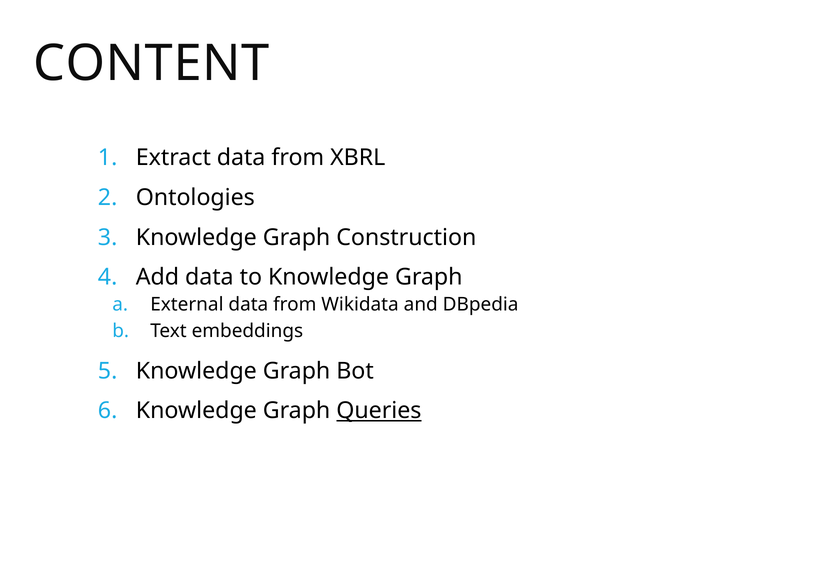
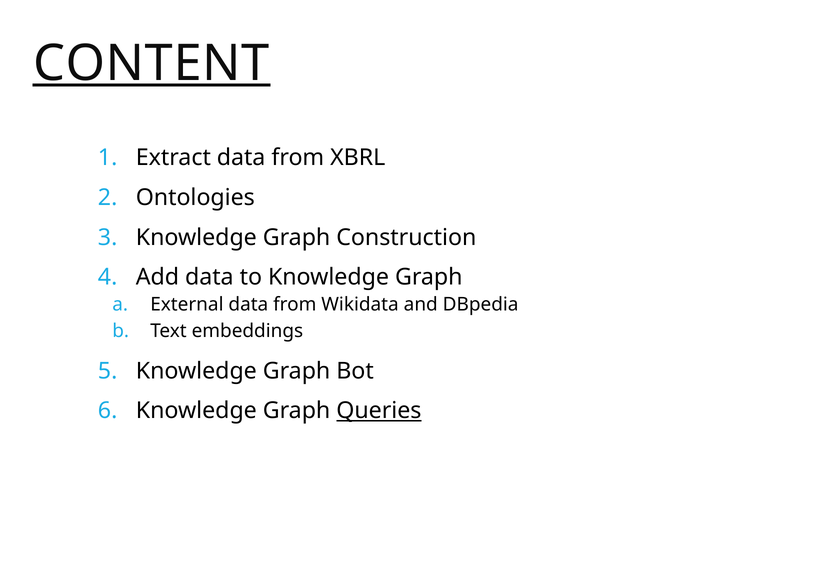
CONTENT underline: none -> present
